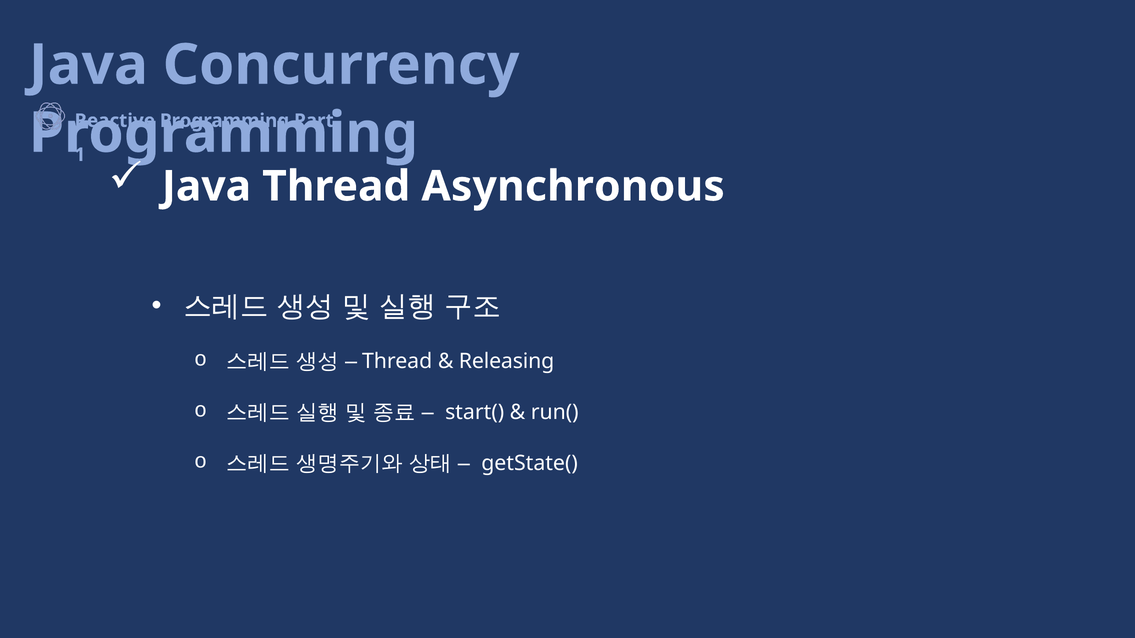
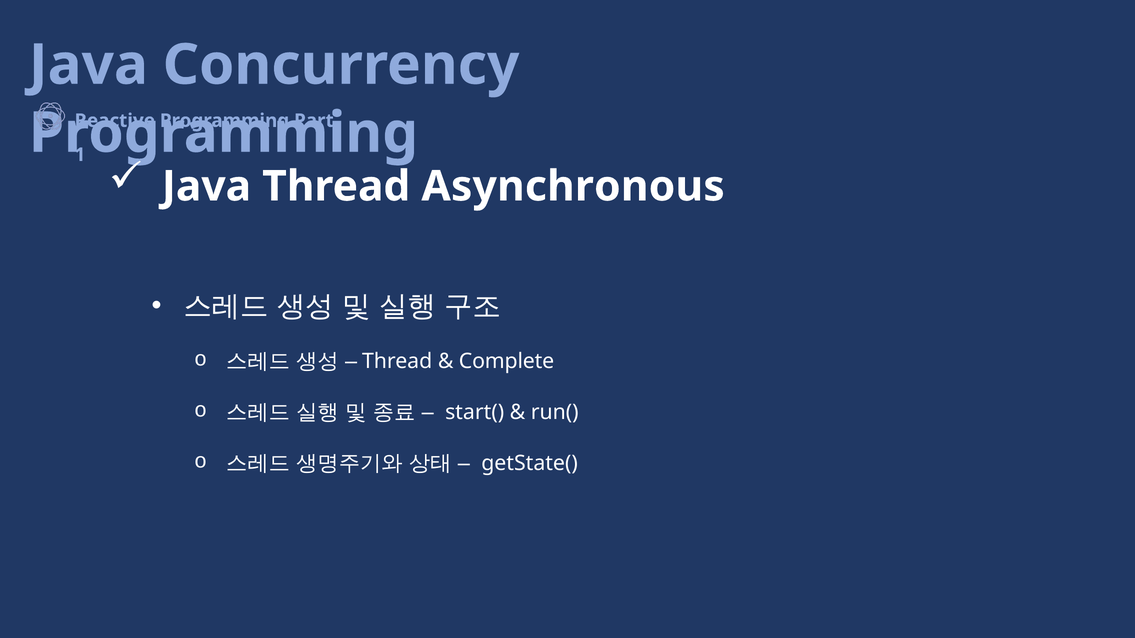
Releasing: Releasing -> Complete
